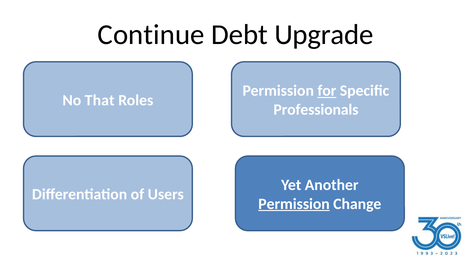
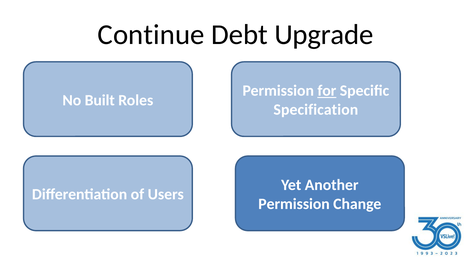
That: That -> Built
Professionals: Professionals -> Specification
Permission at (294, 204) underline: present -> none
